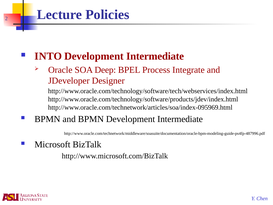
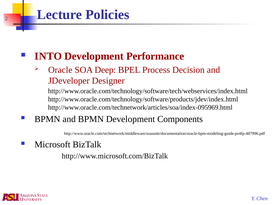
Intermediate at (155, 56): Intermediate -> Performance
Integrate: Integrate -> Decision
BPMN Development Intermediate: Intermediate -> Components
